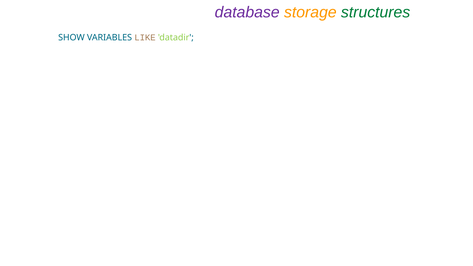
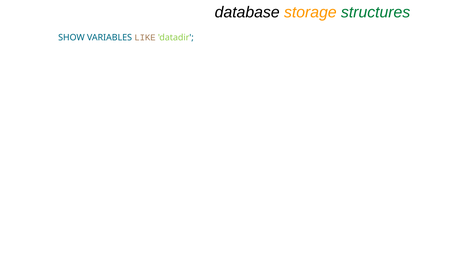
database colour: purple -> black
